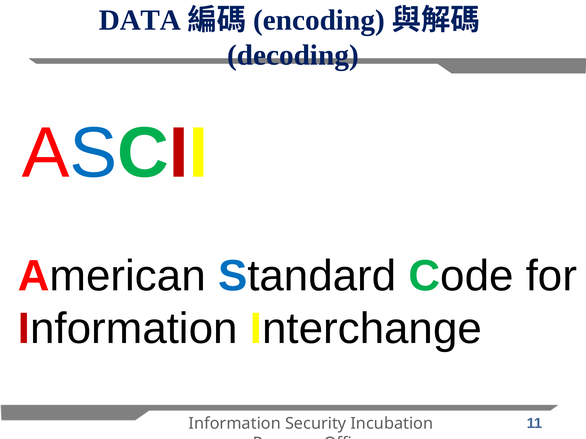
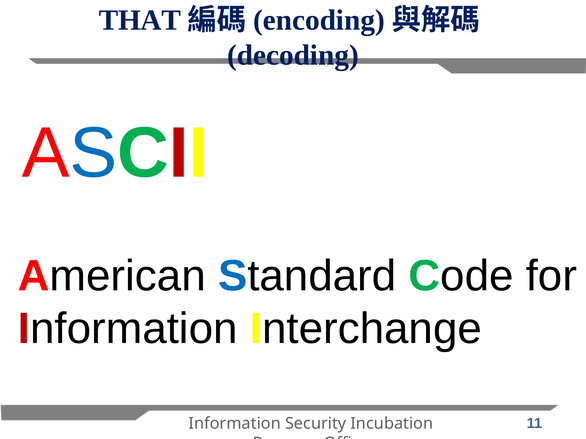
DATA: DATA -> THAT
